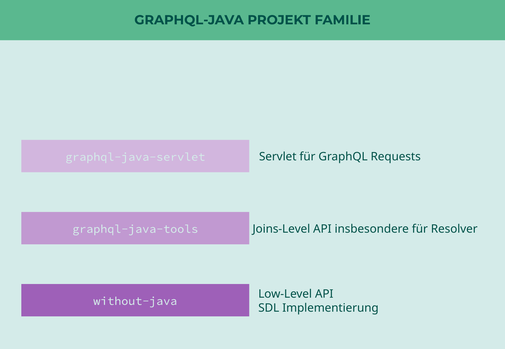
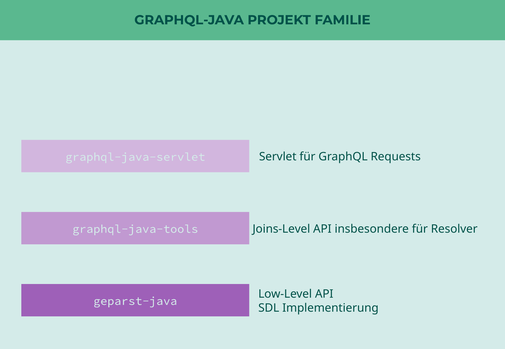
without-java: without-java -> geparst-java
